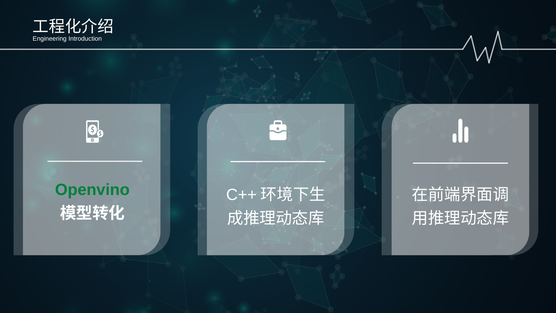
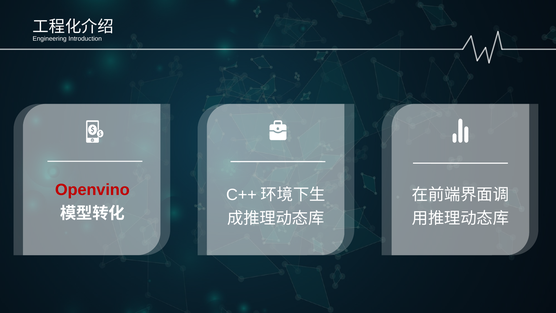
Openvino colour: green -> red
